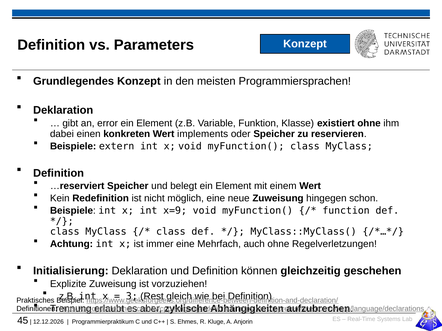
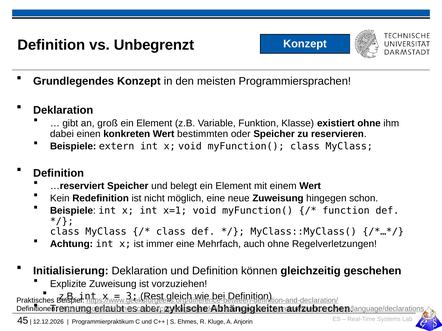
Parameters: Parameters -> Unbegrenzt
error: error -> groß
implements: implements -> bestimmten
x=9: x=9 -> x=1
